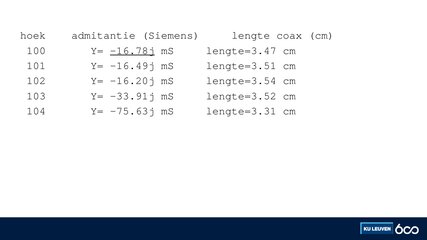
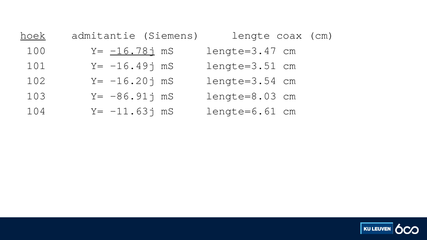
hoek underline: none -> present
-33.91j: -33.91j -> -86.91j
lengte=3.52: lengte=3.52 -> lengte=8.03
-75.63j: -75.63j -> -11.63j
lengte=3.31: lengte=3.31 -> lengte=6.61
